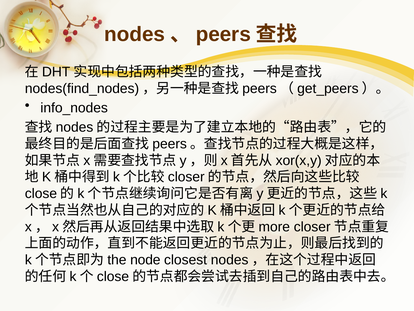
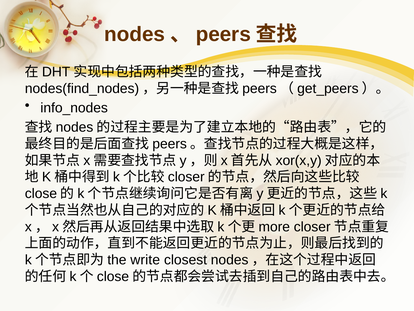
node: node -> write
